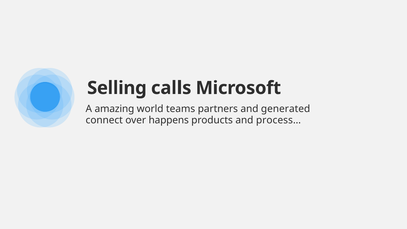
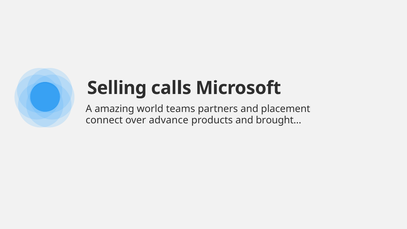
generated: generated -> placement
happens: happens -> advance
process…: process… -> brought…
